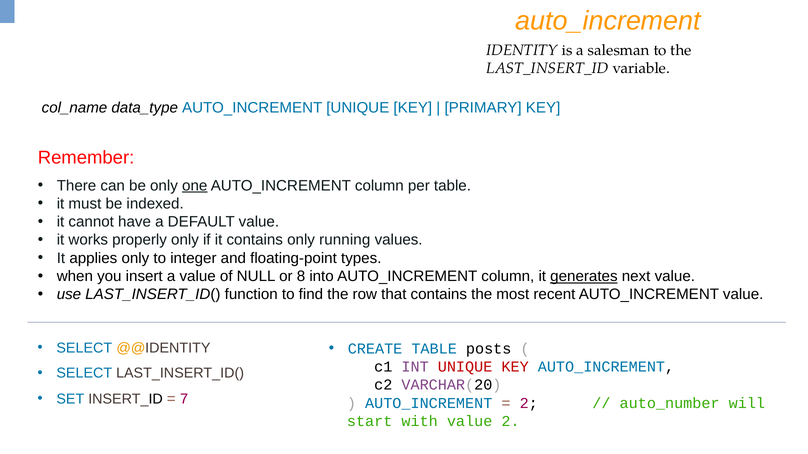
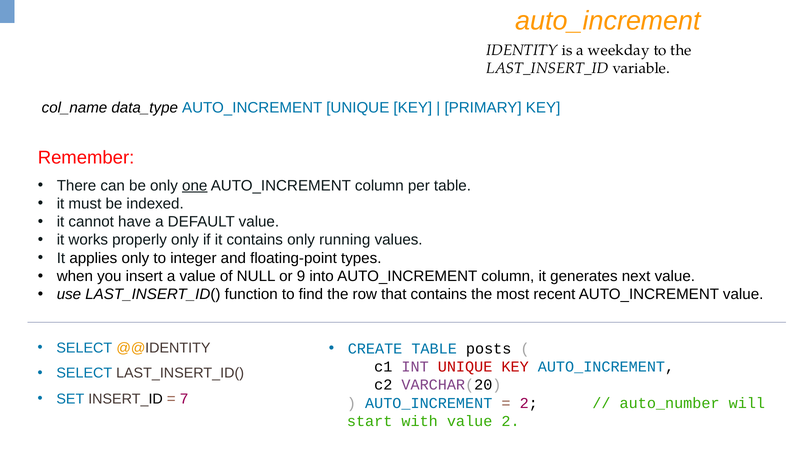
salesman: salesman -> weekday
8: 8 -> 9
generates underline: present -> none
